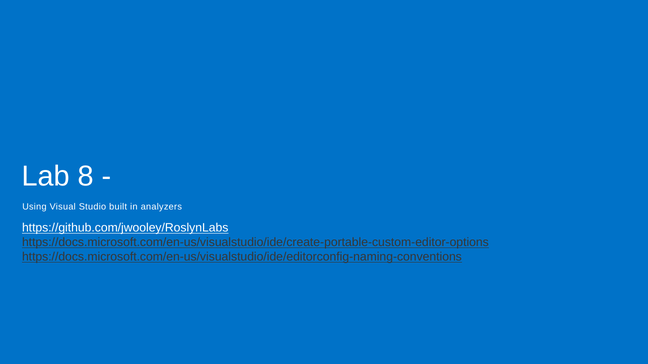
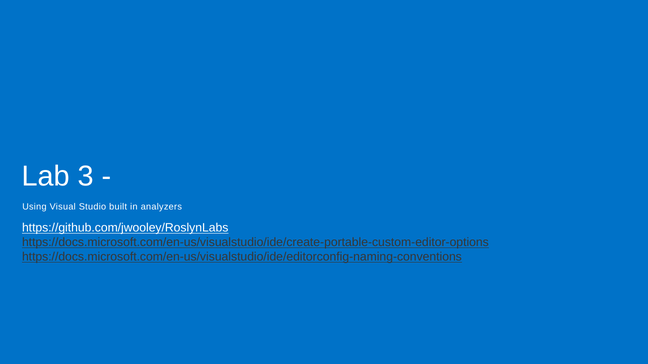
8: 8 -> 3
